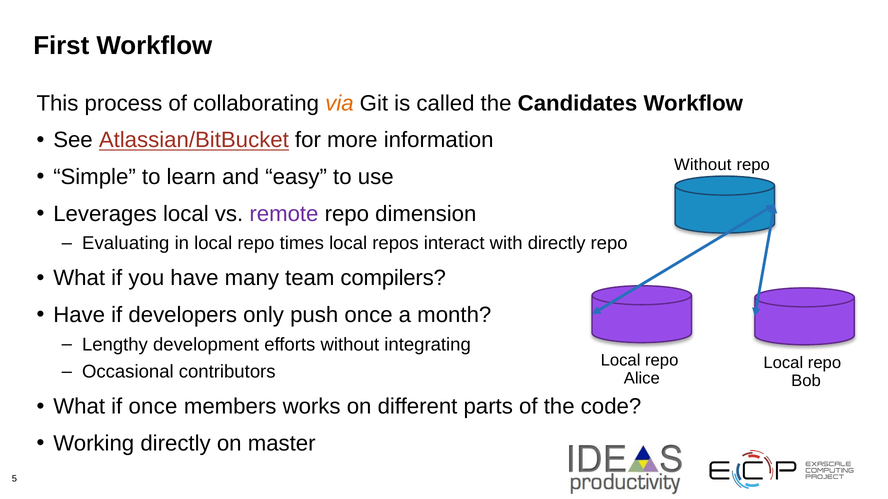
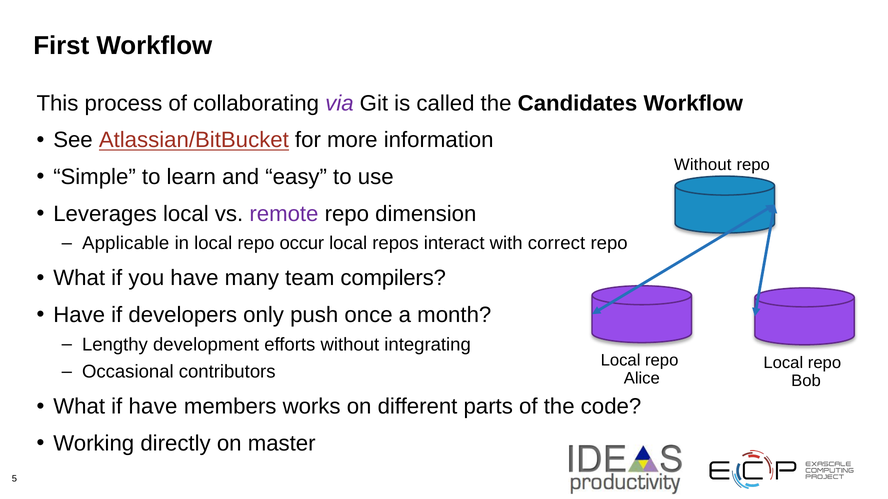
via colour: orange -> purple
Evaluating: Evaluating -> Applicable
times: times -> occur
with directly: directly -> correct
if once: once -> have
